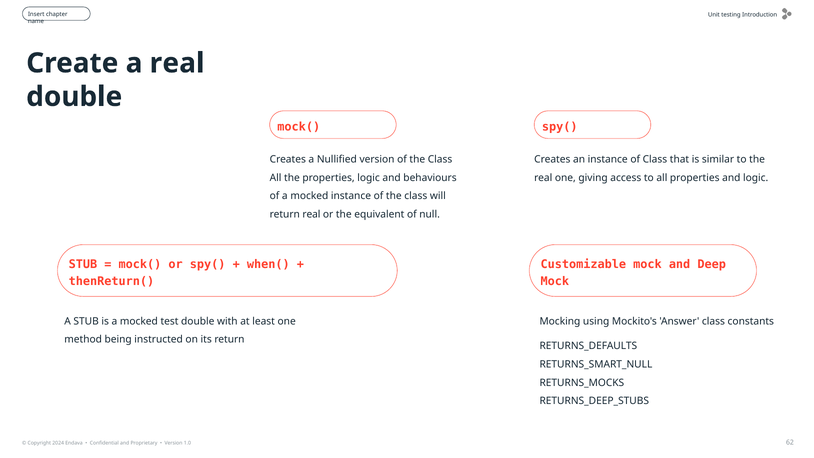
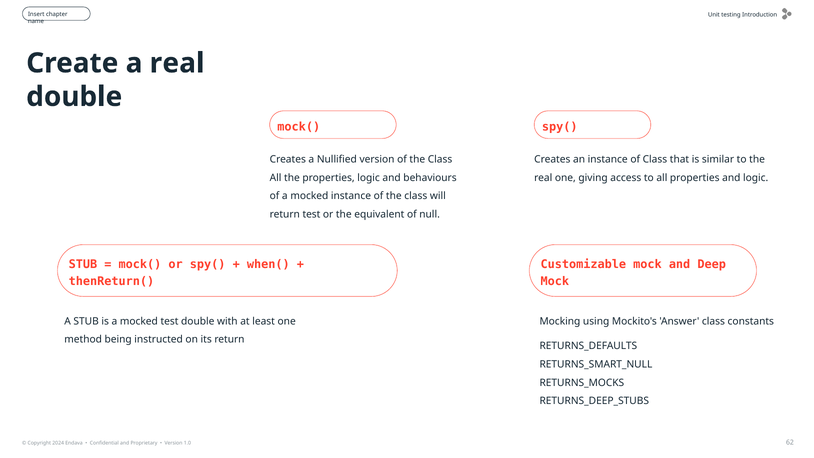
return real: real -> test
